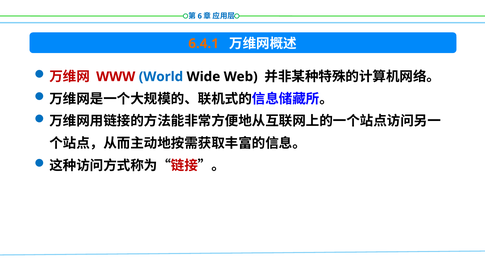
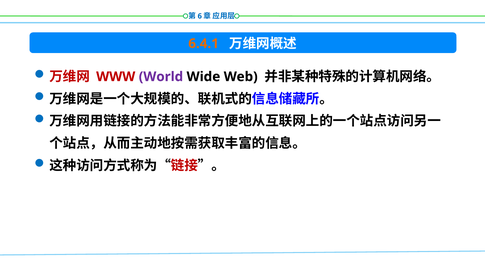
World colour: blue -> purple
